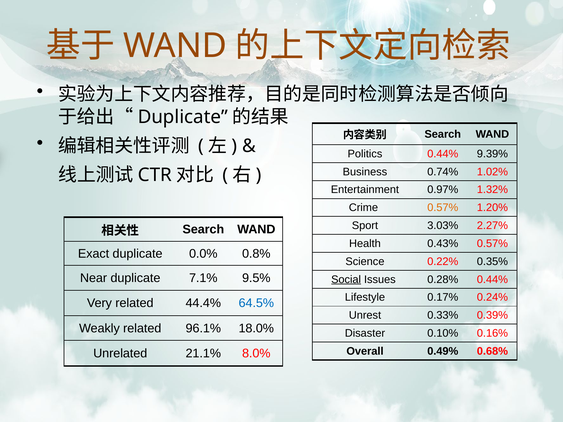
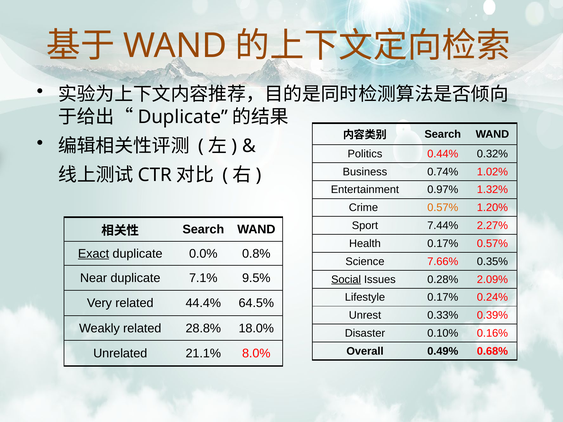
9.39%: 9.39% -> 0.32%
3.03%: 3.03% -> 7.44%
Health 0.43%: 0.43% -> 0.17%
Exact underline: none -> present
0.22%: 0.22% -> 7.66%
0.28% 0.44%: 0.44% -> 2.09%
64.5% colour: blue -> black
96.1%: 96.1% -> 28.8%
